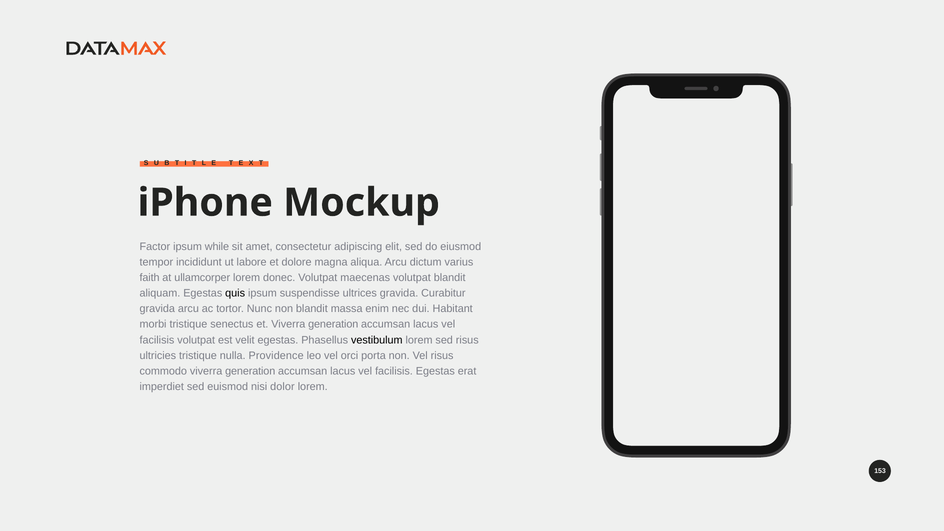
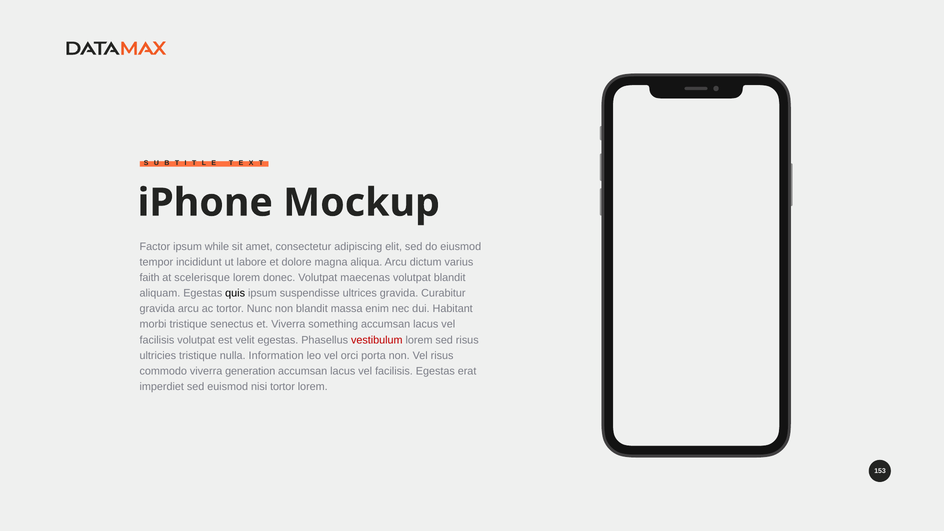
ullamcorper: ullamcorper -> scelerisque
et Viverra generation: generation -> something
vestibulum colour: black -> red
Providence: Providence -> Information
nisi dolor: dolor -> tortor
